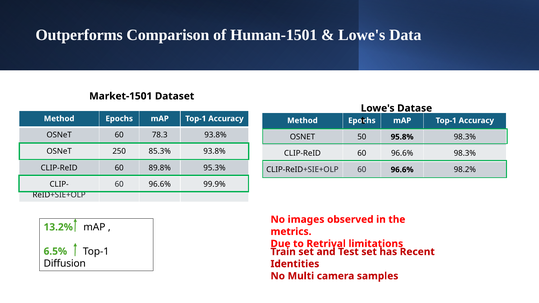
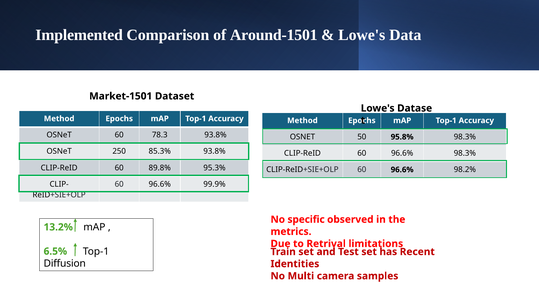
Outperforms: Outperforms -> Implemented
Human-1501: Human-1501 -> Around-1501
images: images -> specific
